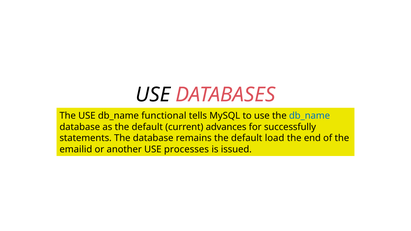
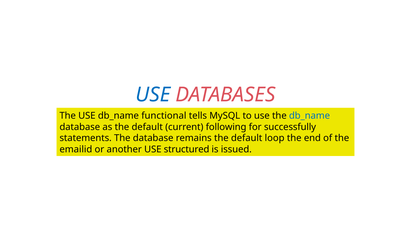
USE at (153, 95) colour: black -> blue
advances: advances -> following
load: load -> loop
processes: processes -> structured
